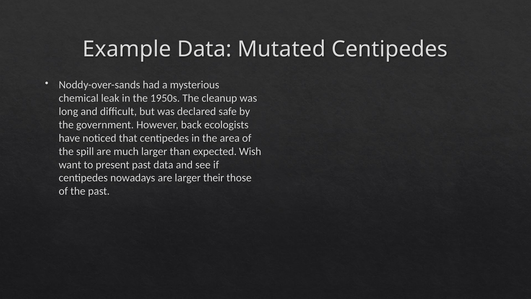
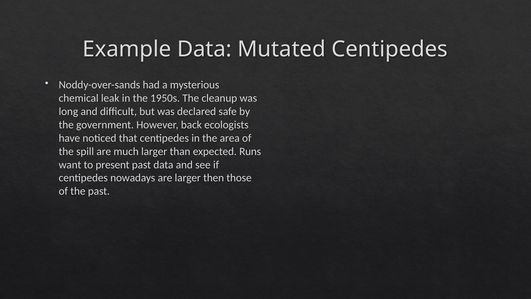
Wish: Wish -> Runs
their: their -> then
